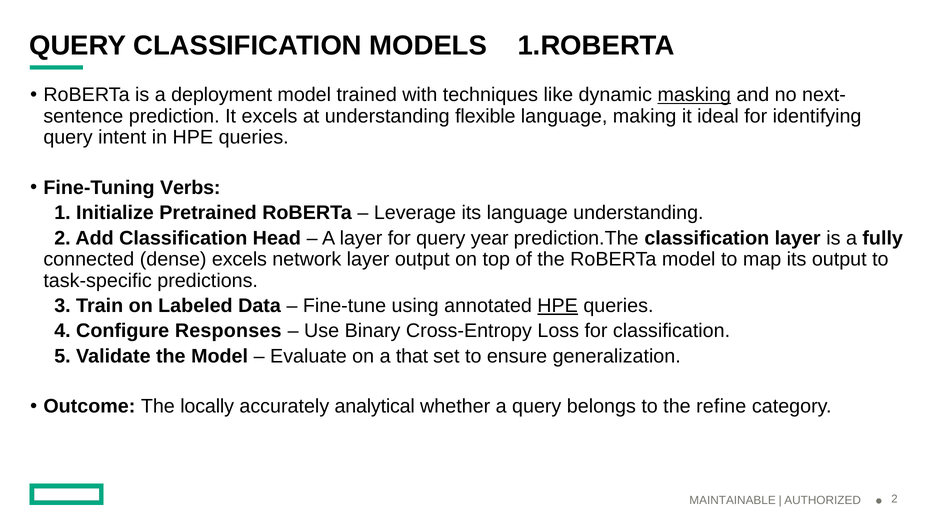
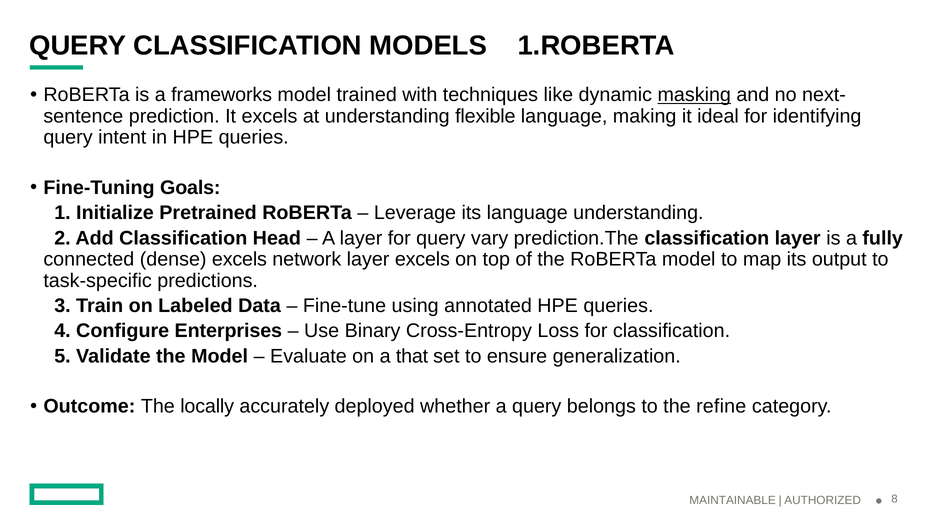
deployment: deployment -> frameworks
Verbs: Verbs -> Goals
year: year -> vary
layer output: output -> excels
HPE at (558, 306) underline: present -> none
Responses: Responses -> Enterprises
analytical: analytical -> deployed
2 at (895, 499): 2 -> 8
